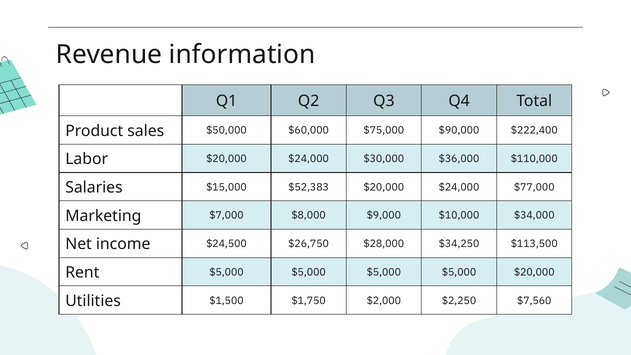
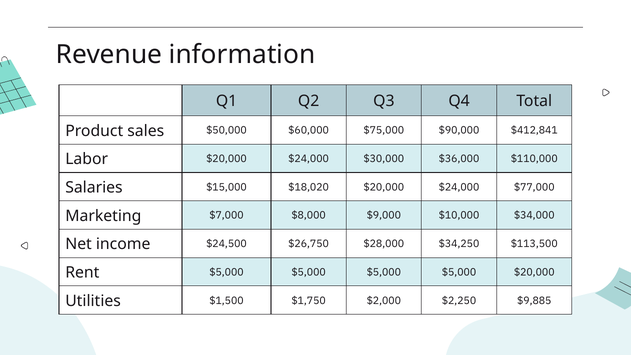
$222,400: $222,400 -> $412,841
$52,383: $52,383 -> $18,020
$7,560: $7,560 -> $9,885
